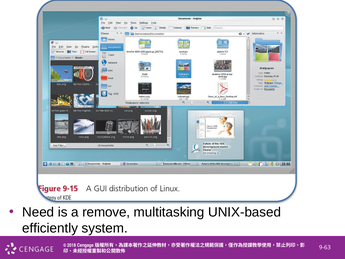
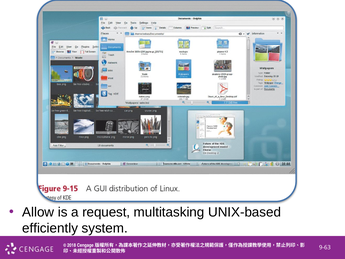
Need: Need -> Allow
remove: remove -> request
